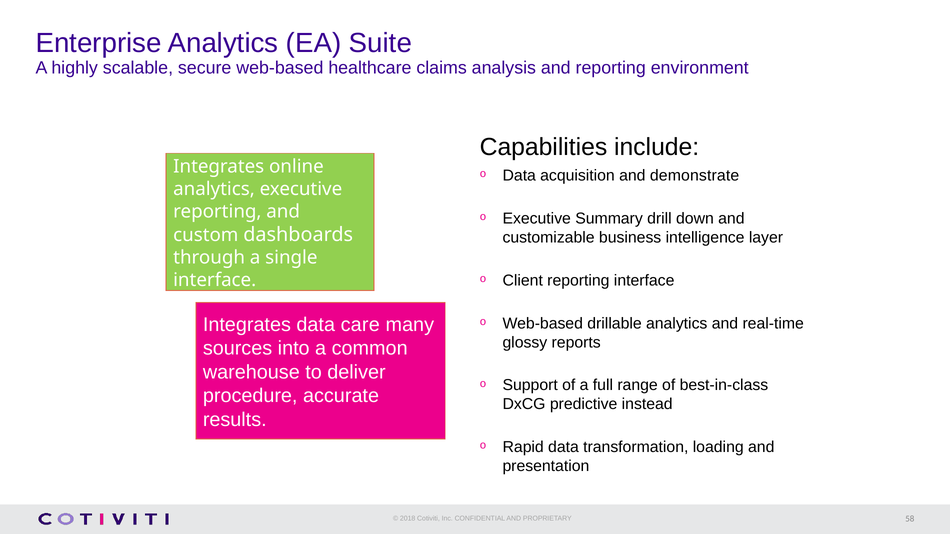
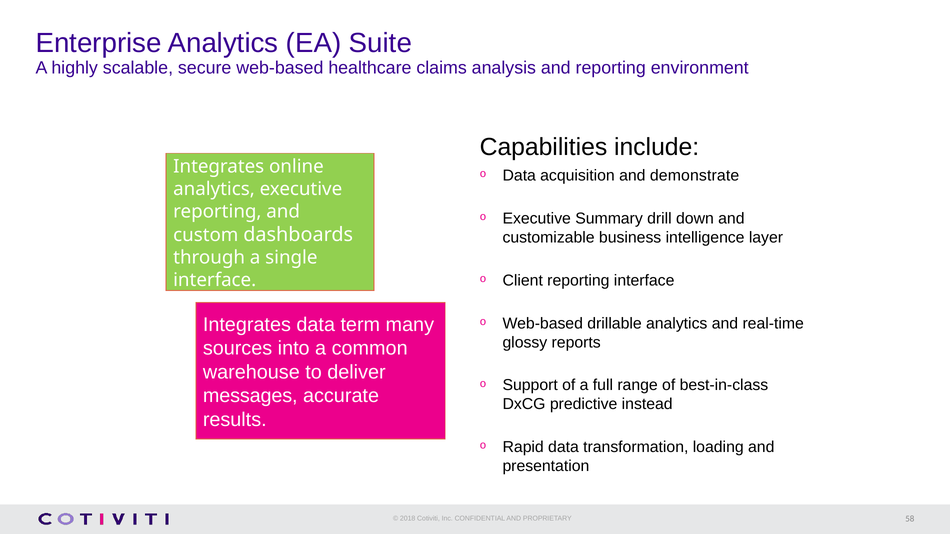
care: care -> term
procedure: procedure -> messages
